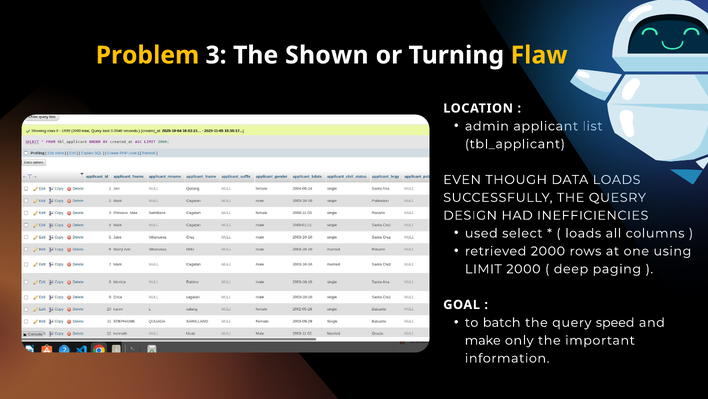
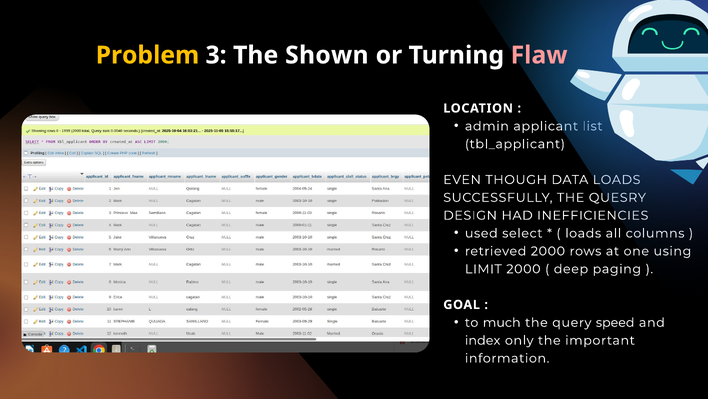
Flaw colour: yellow -> pink
batch: batch -> much
make: make -> index
